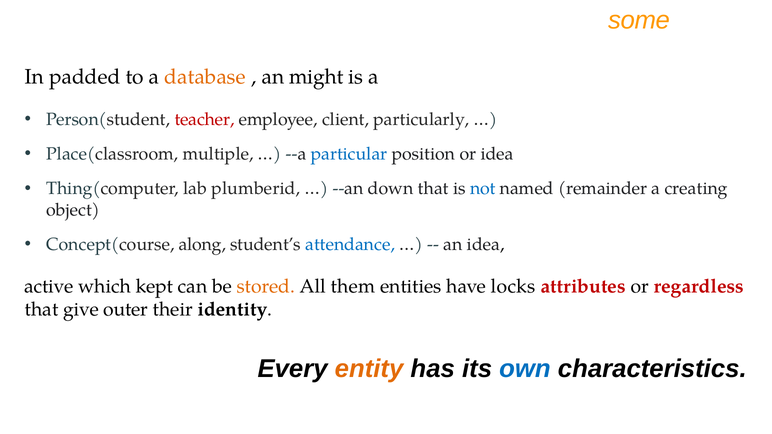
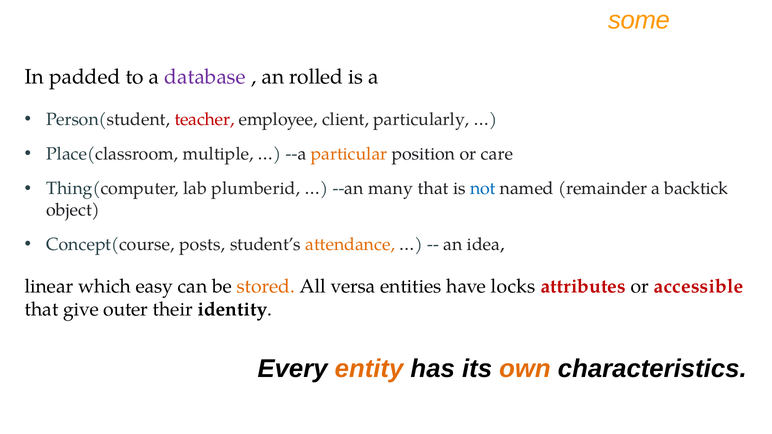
database colour: orange -> purple
might: might -> rolled
particular colour: blue -> orange
or idea: idea -> care
down: down -> many
creating: creating -> backtick
along: along -> posts
attendance colour: blue -> orange
active: active -> linear
kept: kept -> easy
them: them -> versa
regardless: regardless -> accessible
own colour: blue -> orange
